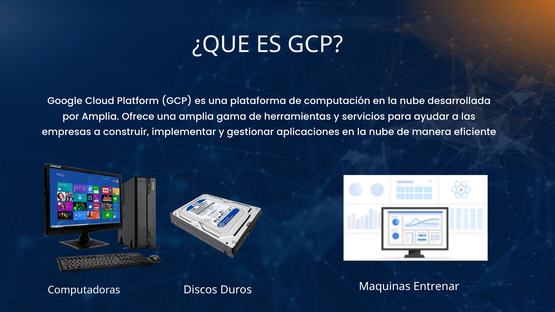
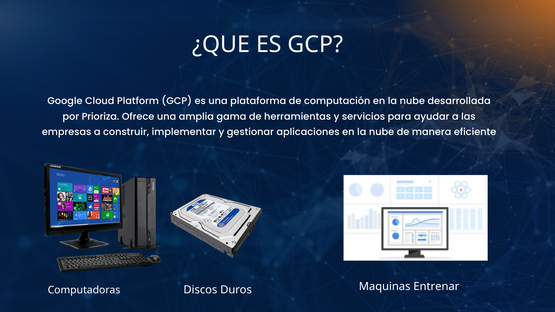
por Amplia: Amplia -> Prioriza
